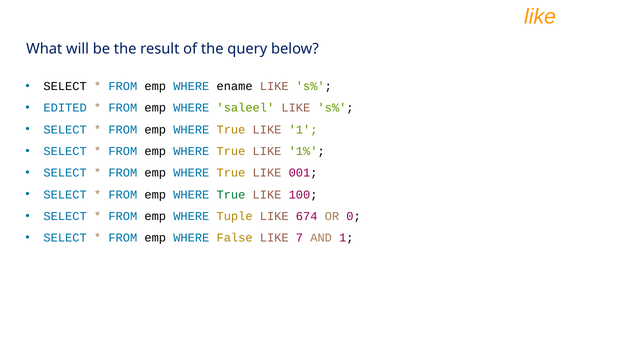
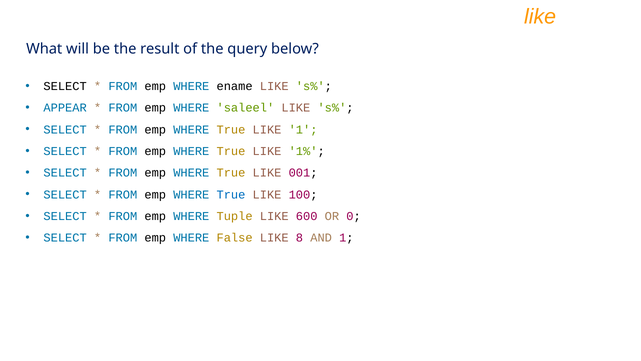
EDITED: EDITED -> APPEAR
True at (231, 194) colour: green -> blue
674: 674 -> 600
7: 7 -> 8
